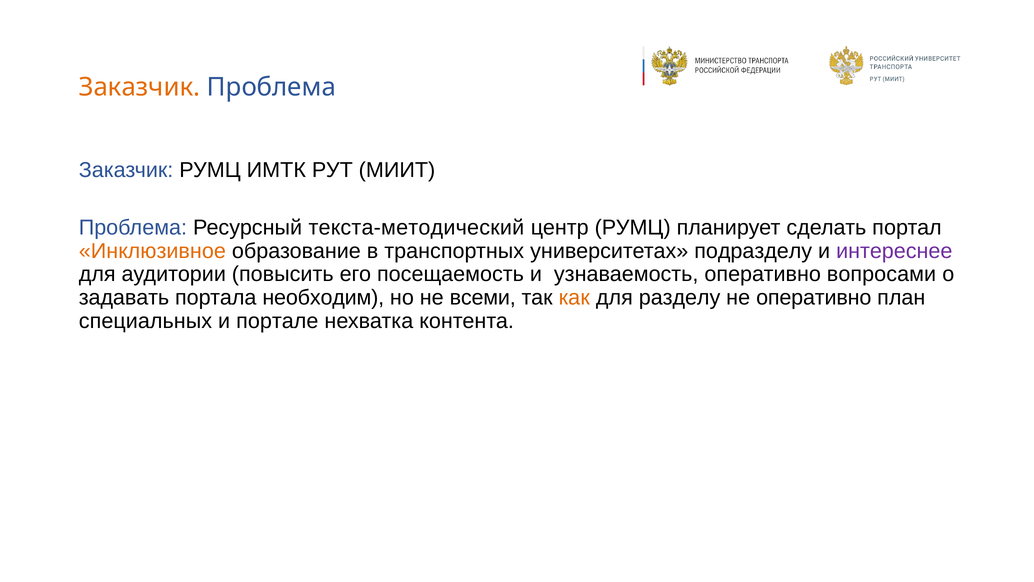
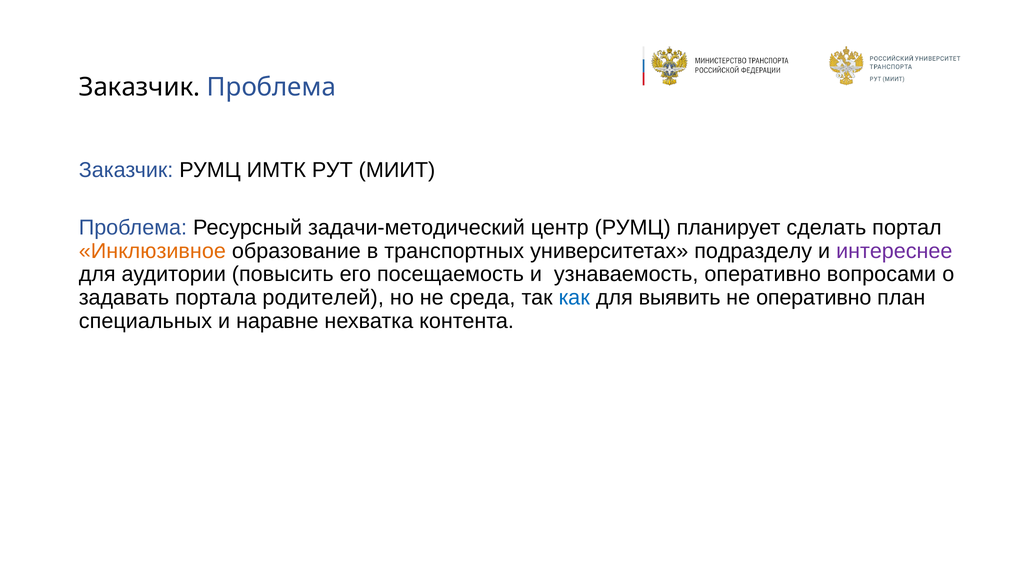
Заказчик at (140, 87) colour: orange -> black
текста-методический: текста-методический -> задачи-методический
необходим: необходим -> родителей
всеми: всеми -> среда
как colour: orange -> blue
разделу: разделу -> выявить
портале: портале -> наравне
